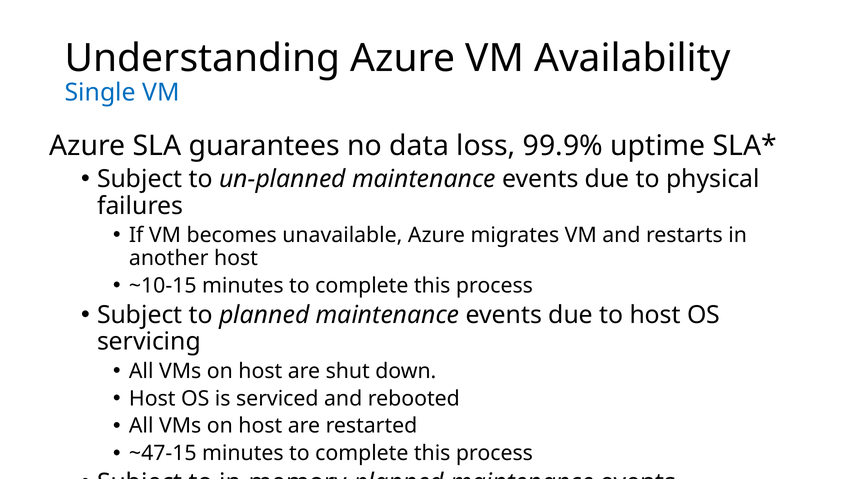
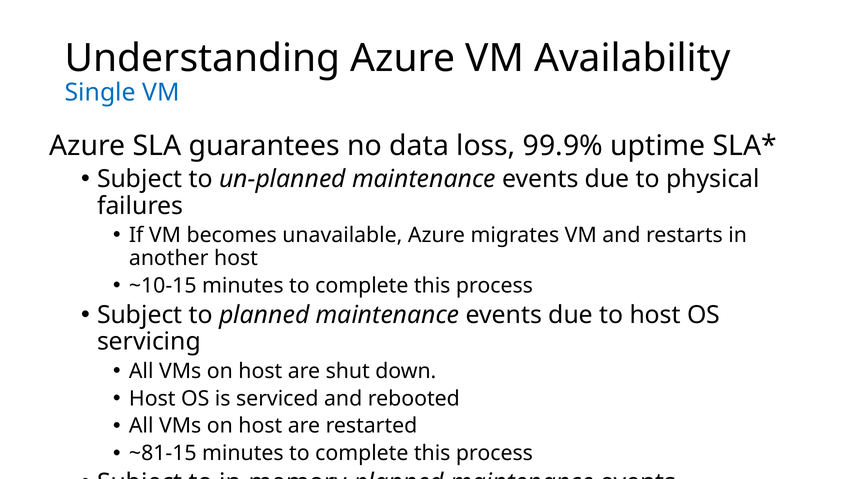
~47-15: ~47-15 -> ~81-15
